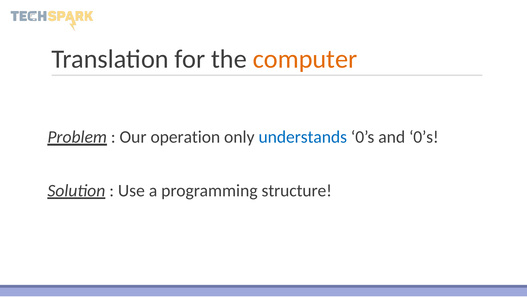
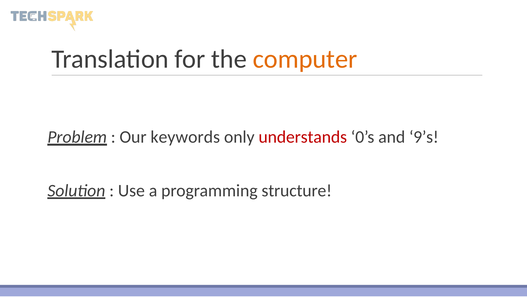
operation: operation -> keywords
understands colour: blue -> red
and 0’s: 0’s -> 9’s
